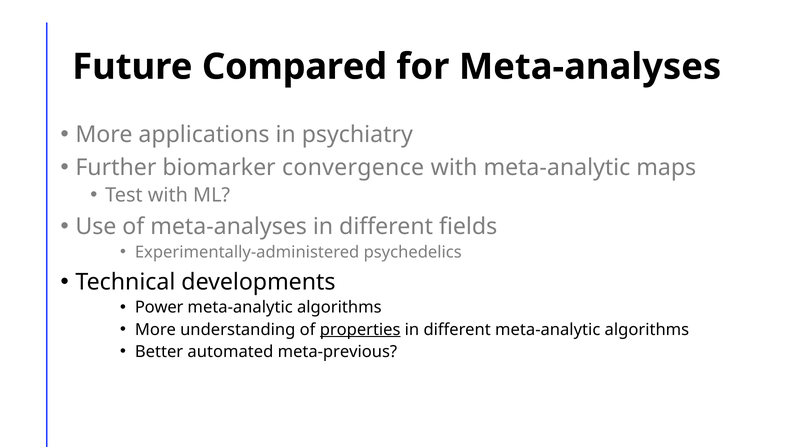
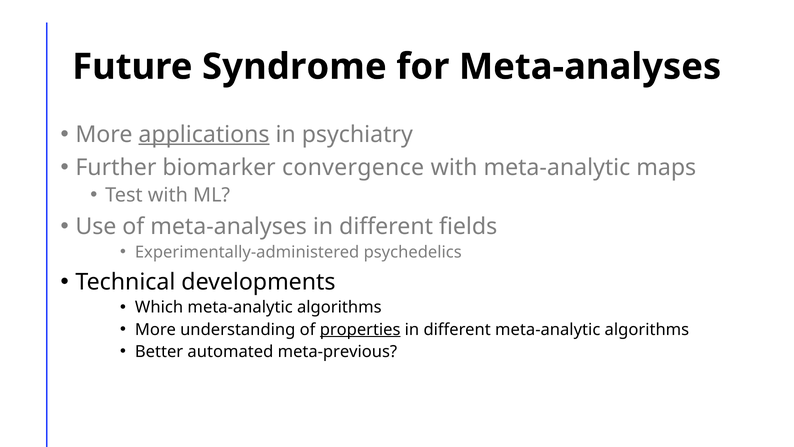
Compared: Compared -> Syndrome
applications underline: none -> present
Power: Power -> Which
